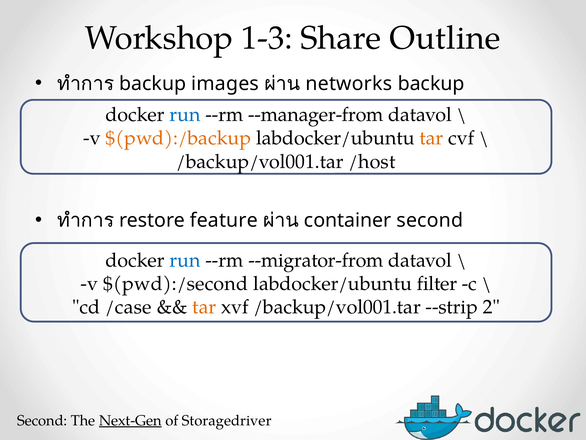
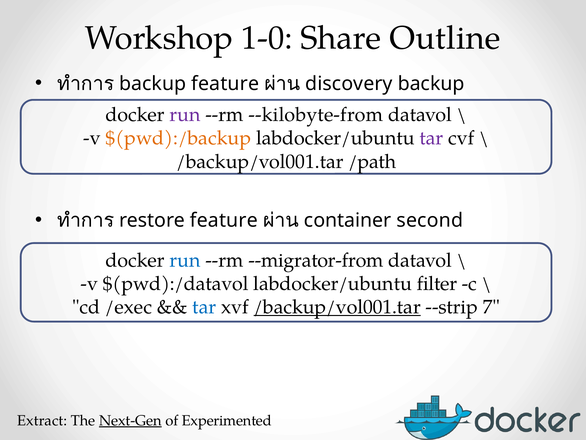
1-3: 1-3 -> 1-0
backup images: images -> feature
networks: networks -> discovery
run at (185, 115) colour: blue -> purple
--manager-from: --manager-from -> --kilobyte-from
tar at (431, 138) colour: orange -> purple
/host: /host -> /path
$(pwd):/second: $(pwd):/second -> $(pwd):/datavol
/case: /case -> /exec
tar at (204, 307) colour: orange -> blue
/backup/vol001.tar at (337, 307) underline: none -> present
2: 2 -> 7
Second at (42, 420): Second -> Extract
Storagedriver: Storagedriver -> Experimented
